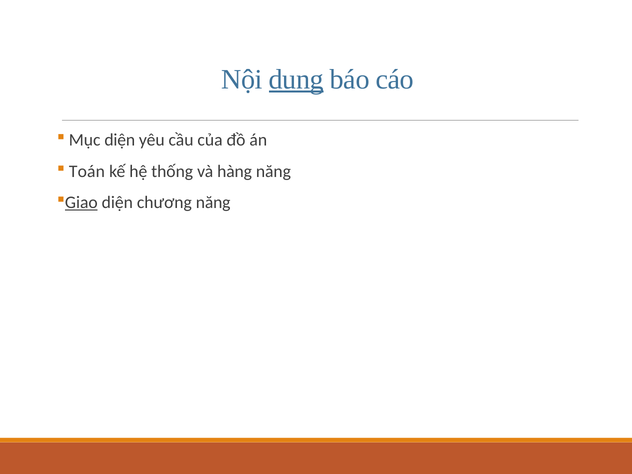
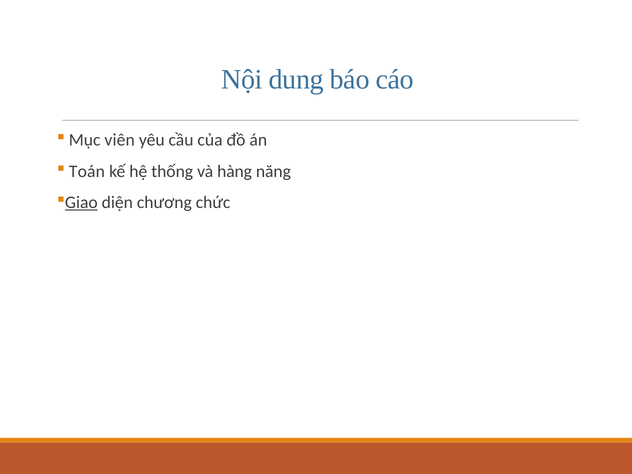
dung underline: present -> none
Mục diện: diện -> viên
chương năng: năng -> chức
